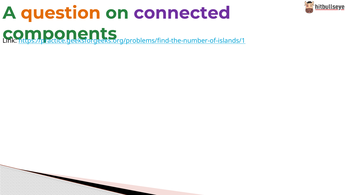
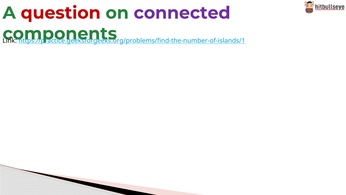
question colour: orange -> red
